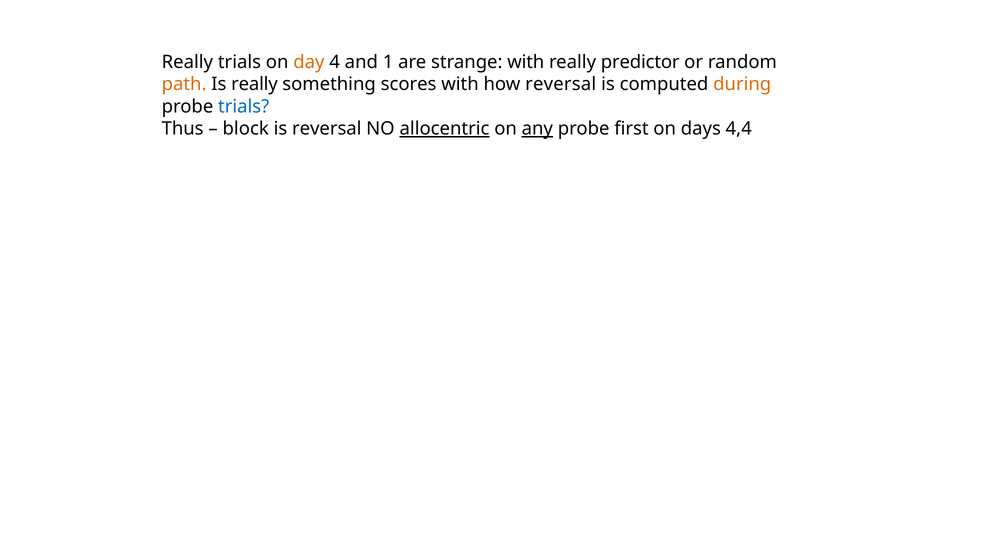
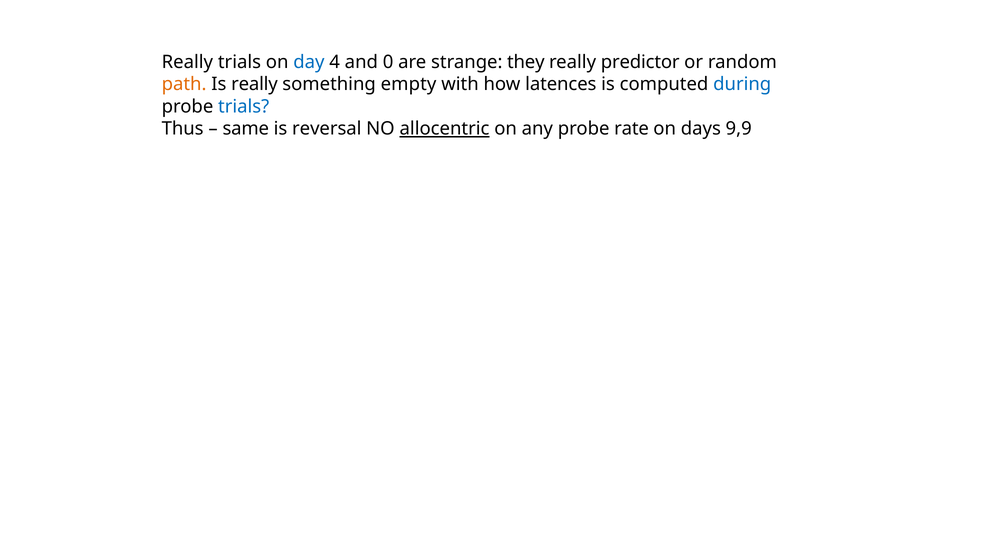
day colour: orange -> blue
1: 1 -> 0
strange with: with -> they
scores: scores -> empty
how reversal: reversal -> latences
during colour: orange -> blue
block: block -> same
any underline: present -> none
first: first -> rate
4,4: 4,4 -> 9,9
